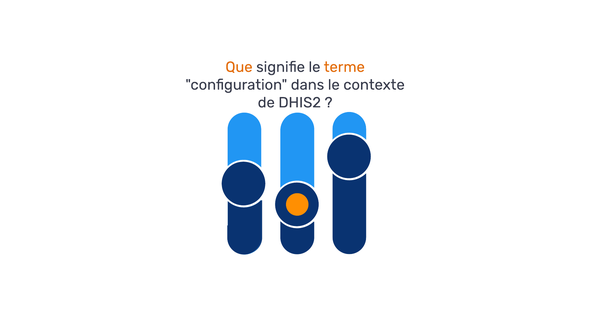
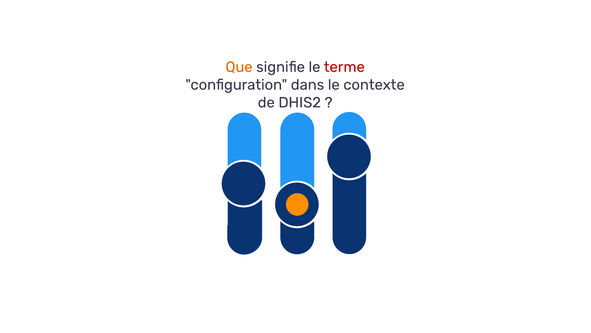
terme colour: orange -> red
